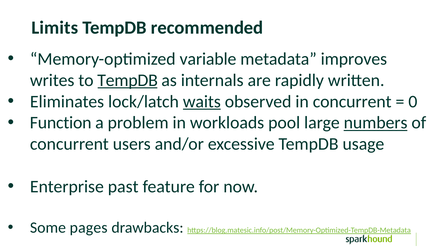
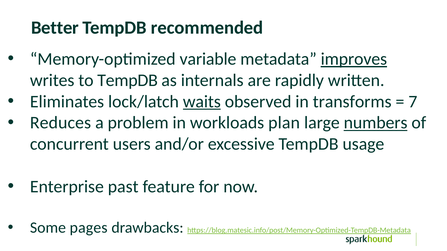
Limits: Limits -> Better
improves underline: none -> present
TempDB at (128, 80) underline: present -> none
in concurrent: concurrent -> transforms
0: 0 -> 7
Function: Function -> Reduces
pool: pool -> plan
